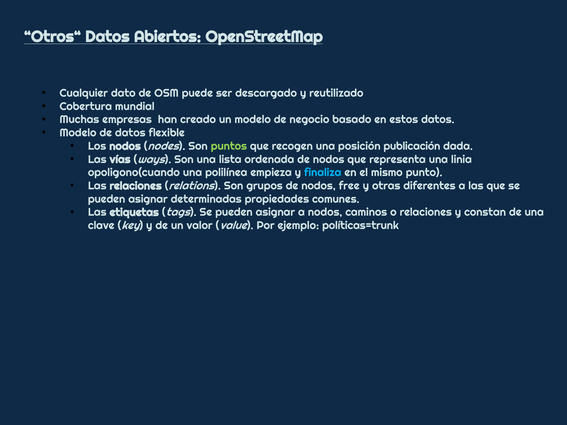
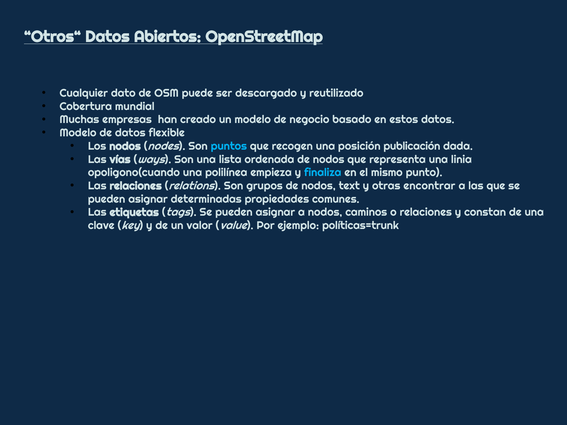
puntos colour: light green -> light blue
free: free -> text
diferentes: diferentes -> encontrar
